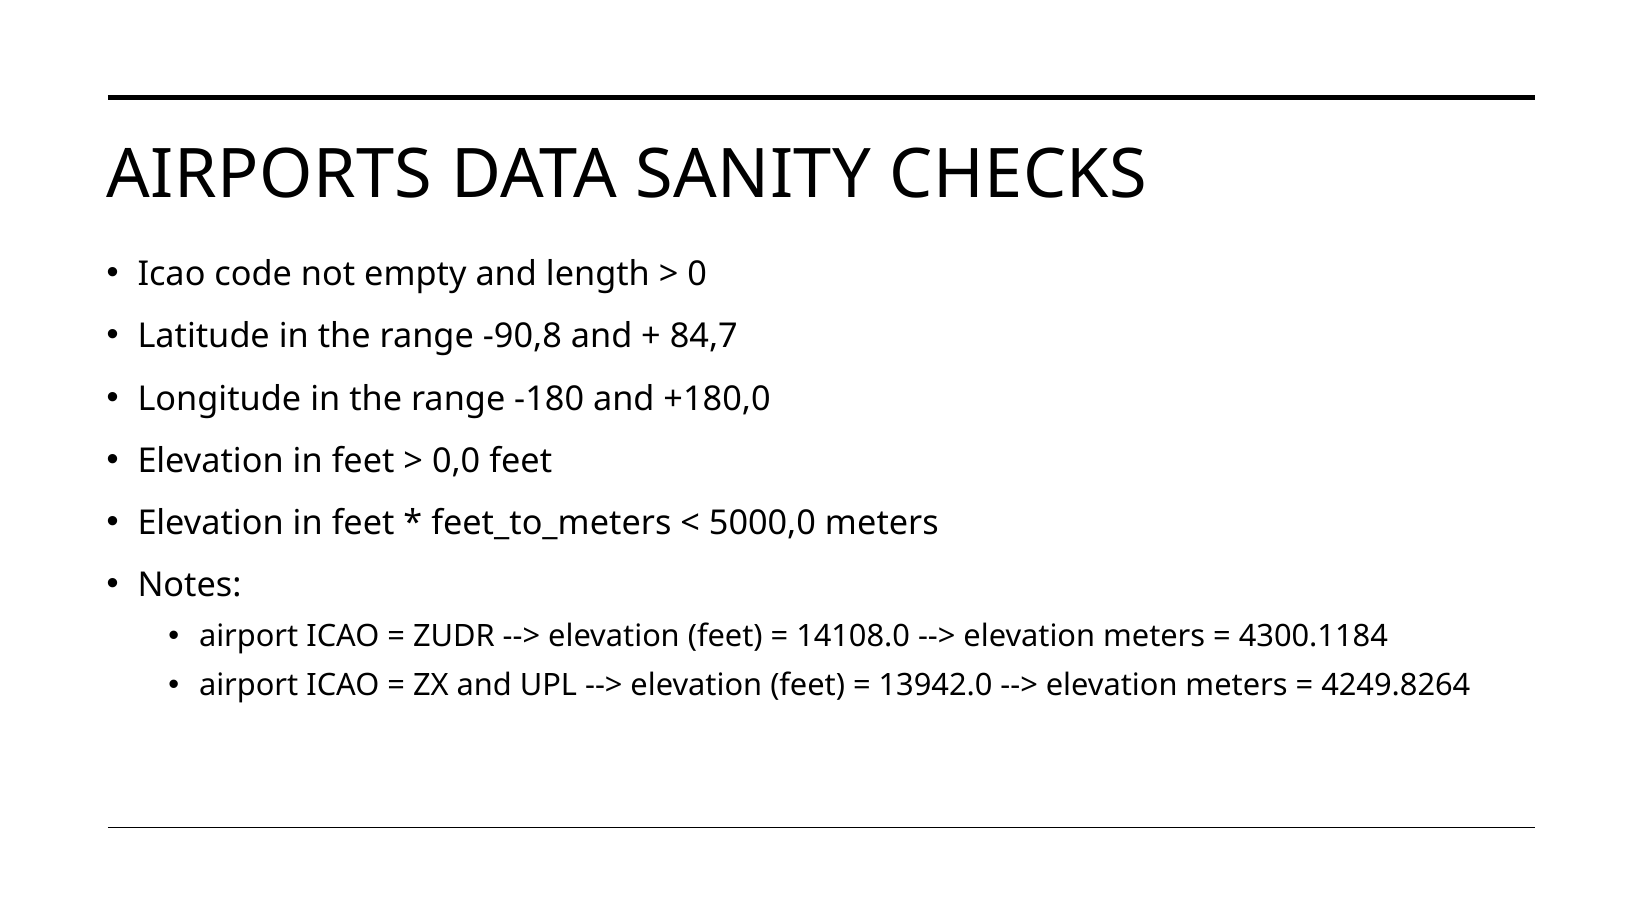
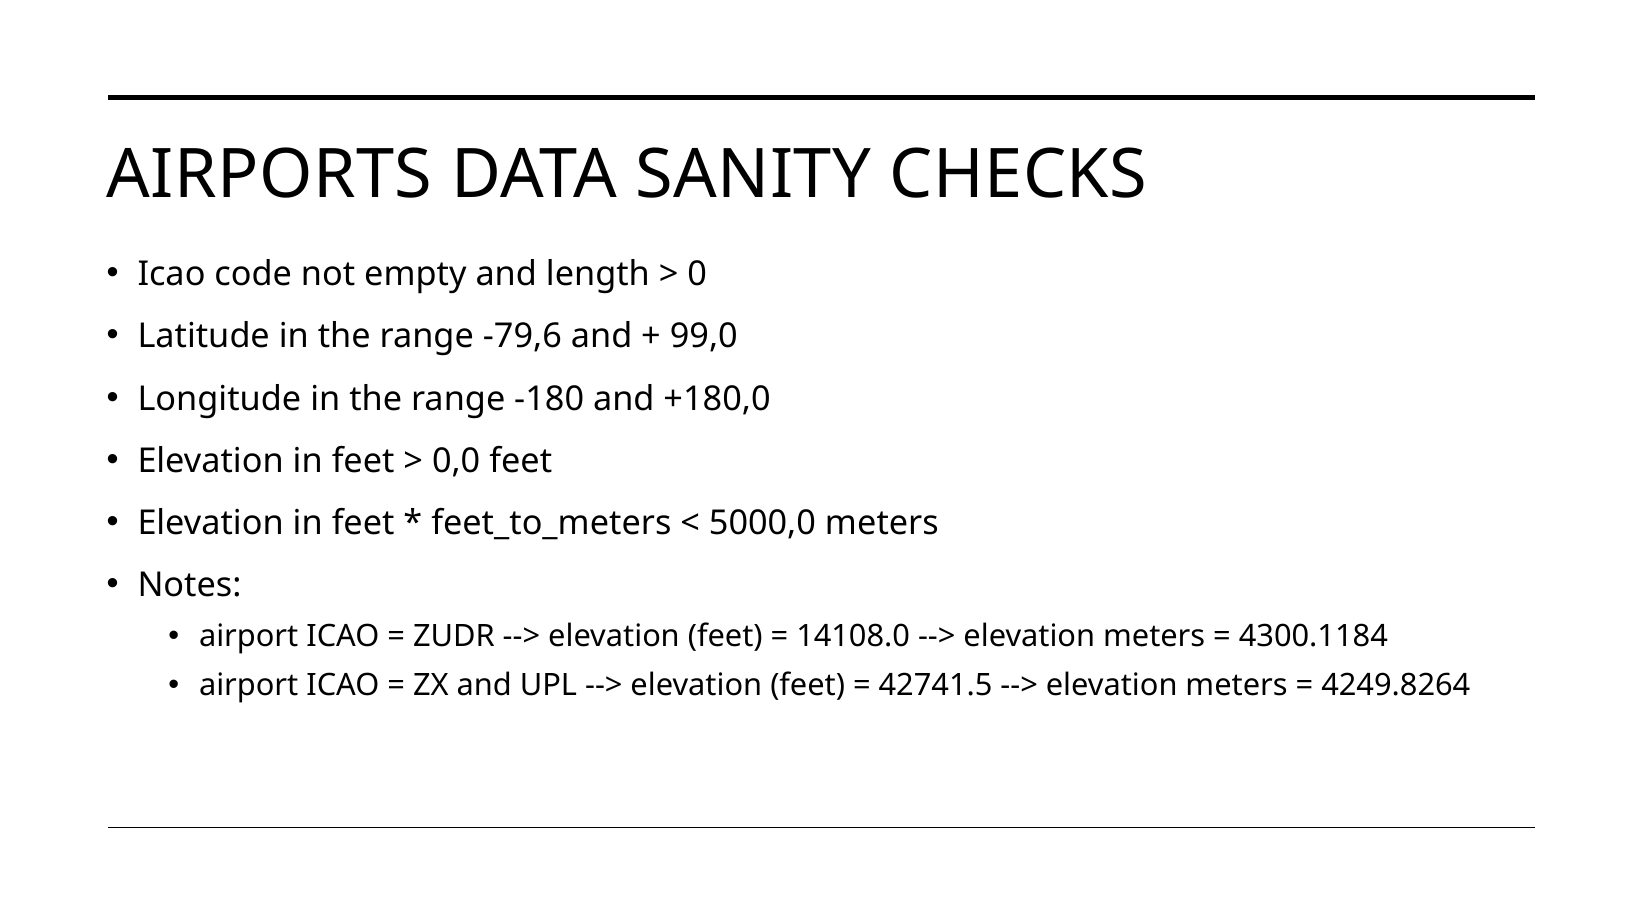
-90,8: -90,8 -> -79,6
84,7: 84,7 -> 99,0
13942.0: 13942.0 -> 42741.5
